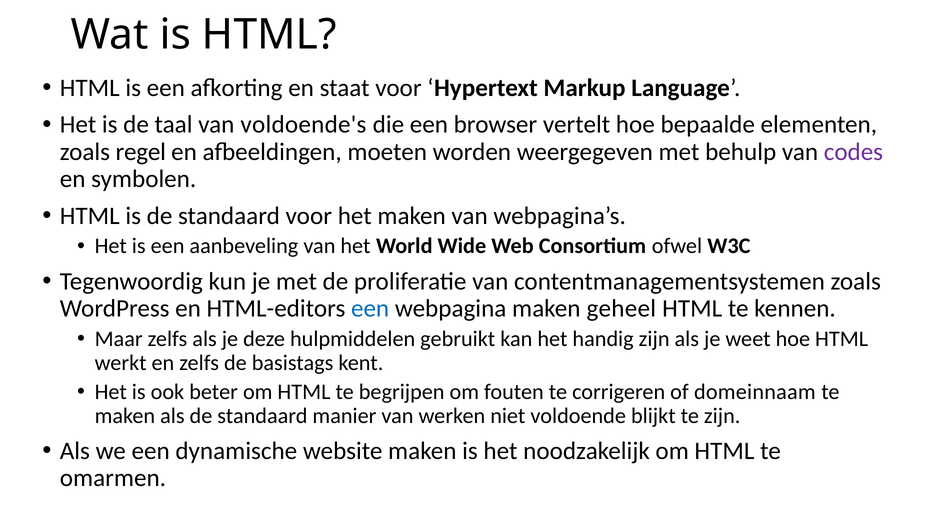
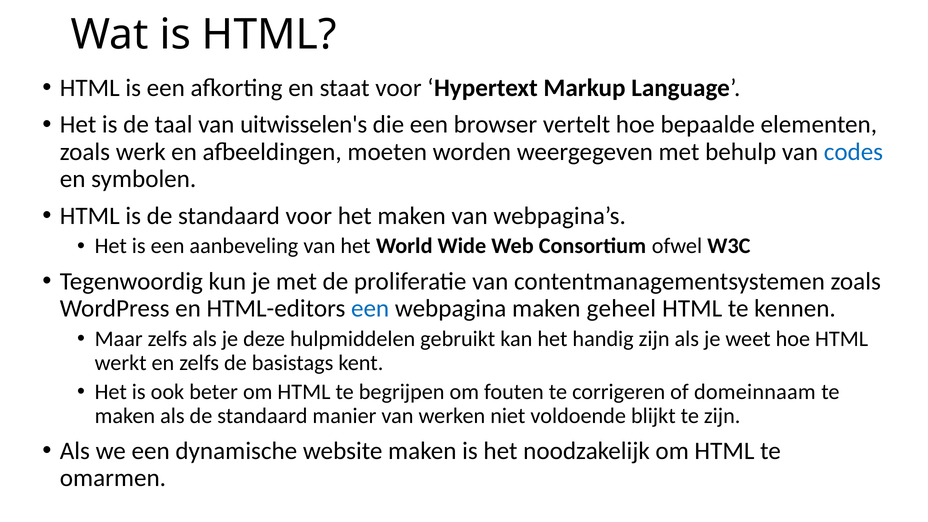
voldoende's: voldoende's -> uitwisselen's
regel: regel -> werk
codes colour: purple -> blue
